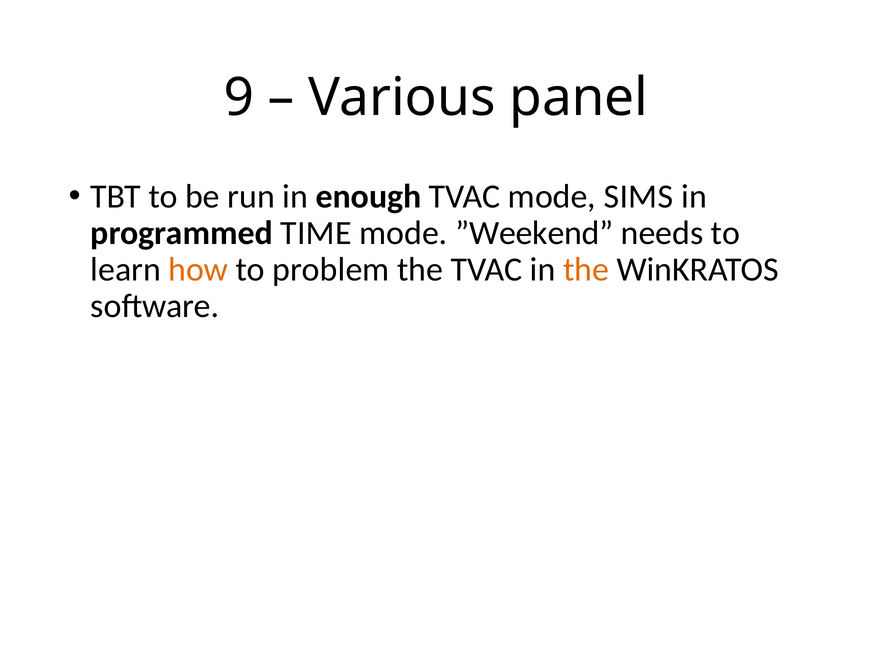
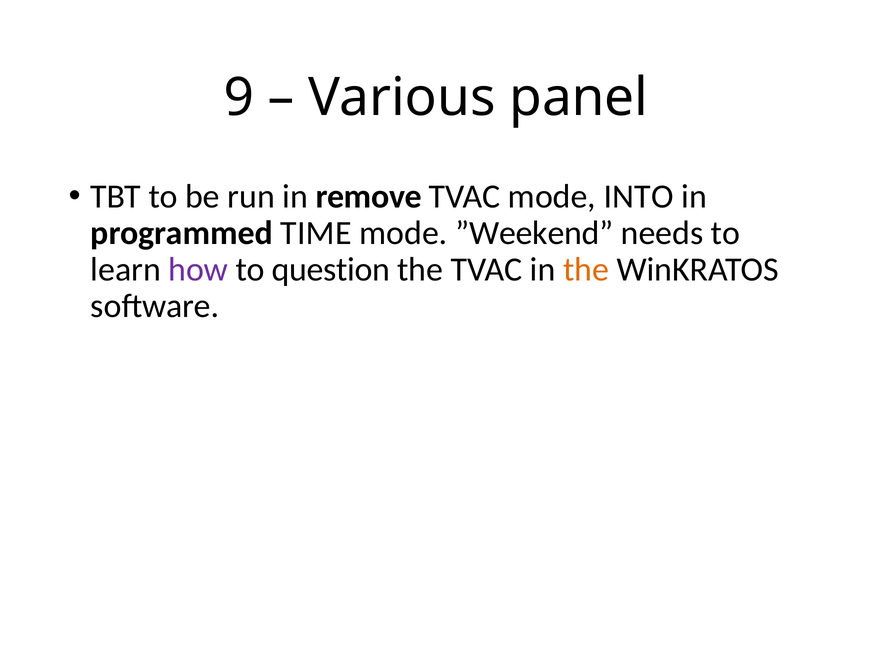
enough: enough -> remove
SIMS: SIMS -> INTO
how colour: orange -> purple
problem: problem -> question
